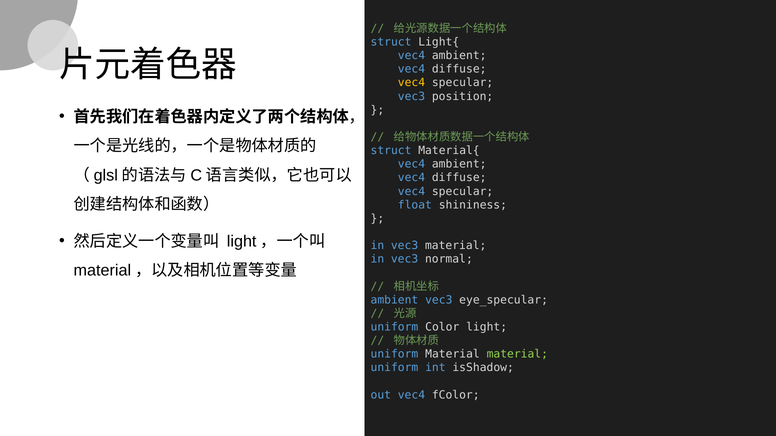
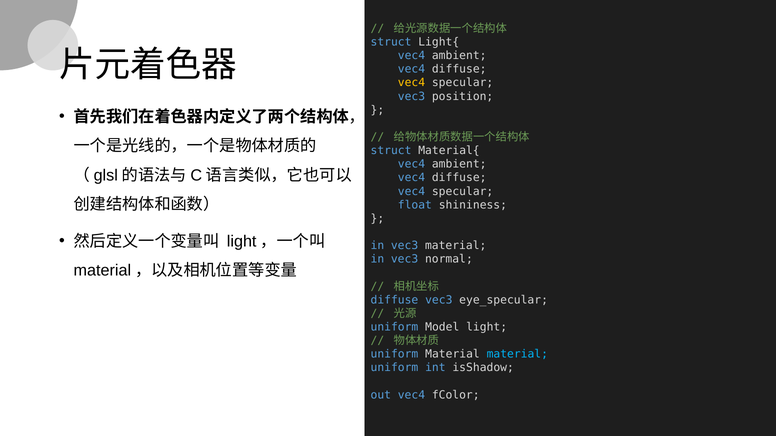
ambient at (394, 300): ambient -> diffuse
Color: Color -> Model
material at (517, 355) colour: light green -> light blue
